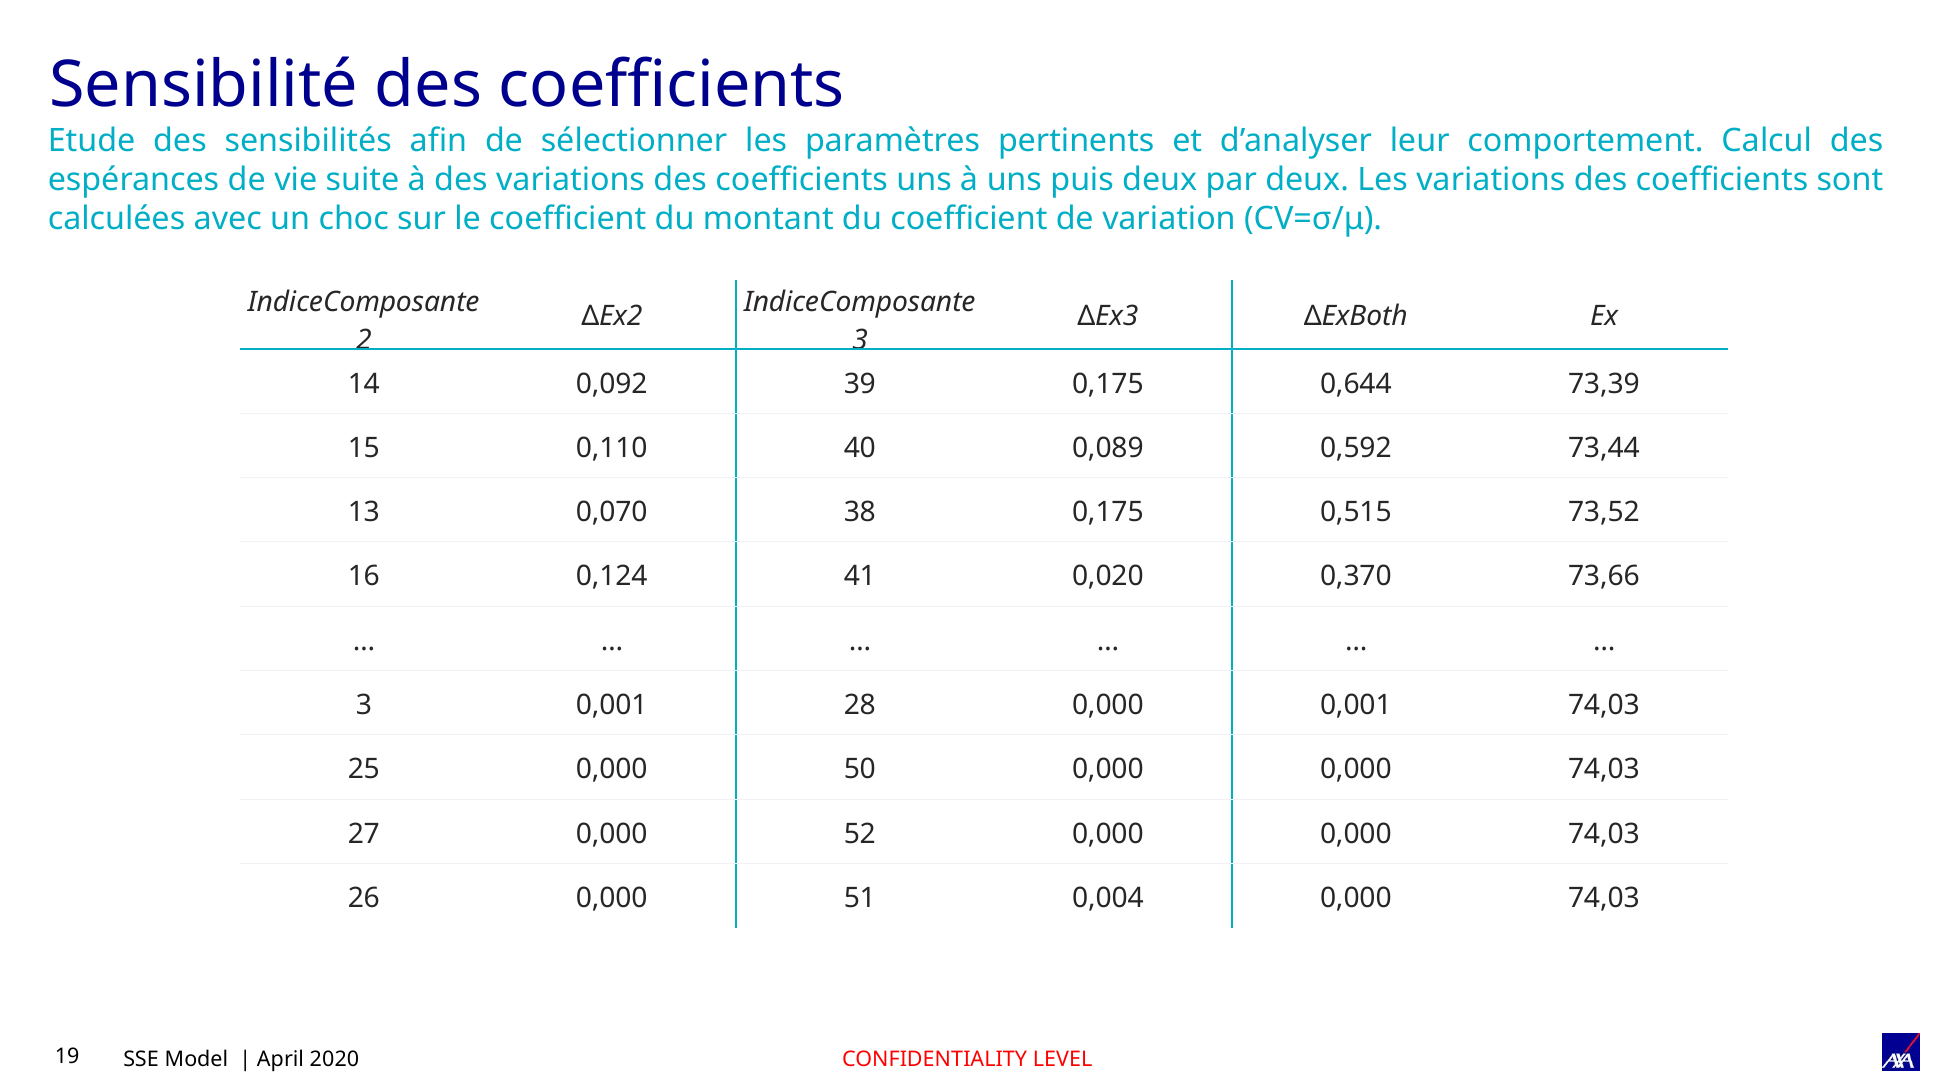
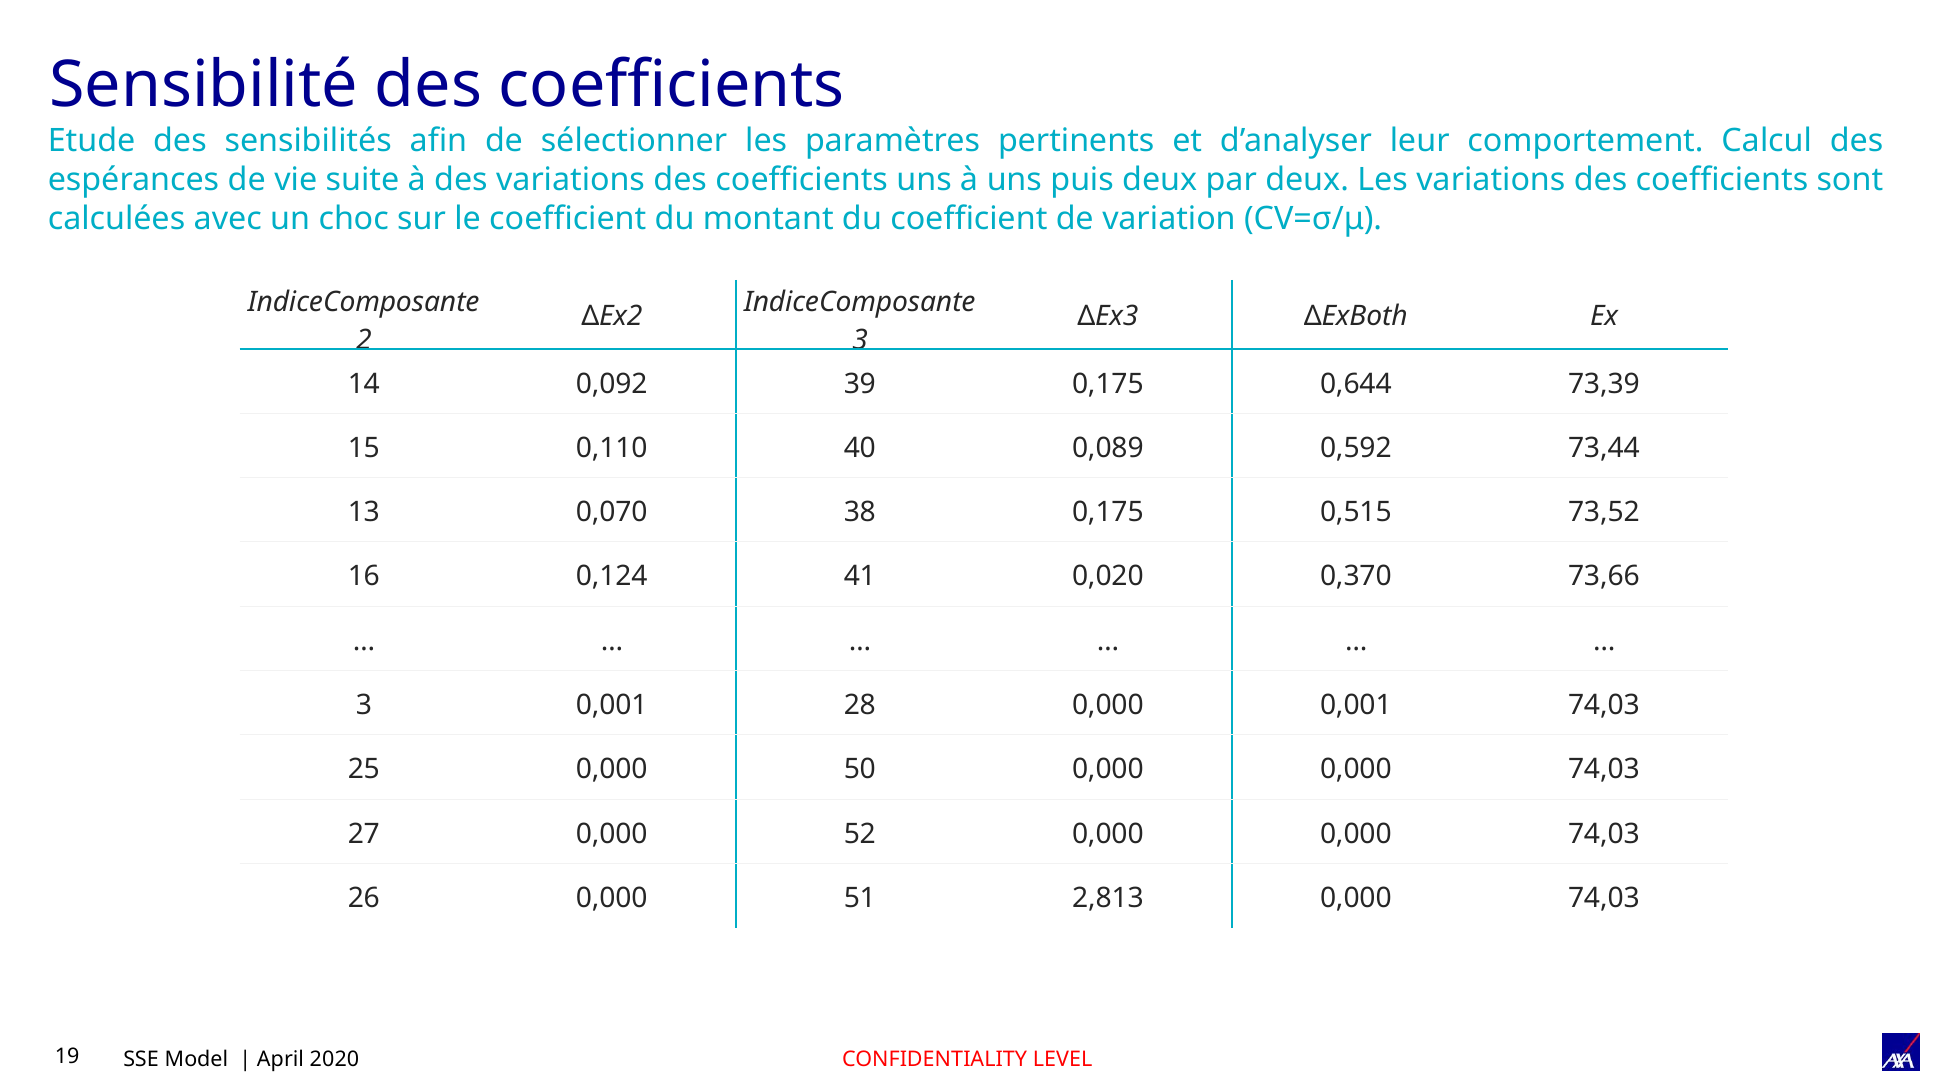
0,004: 0,004 -> 2,813
